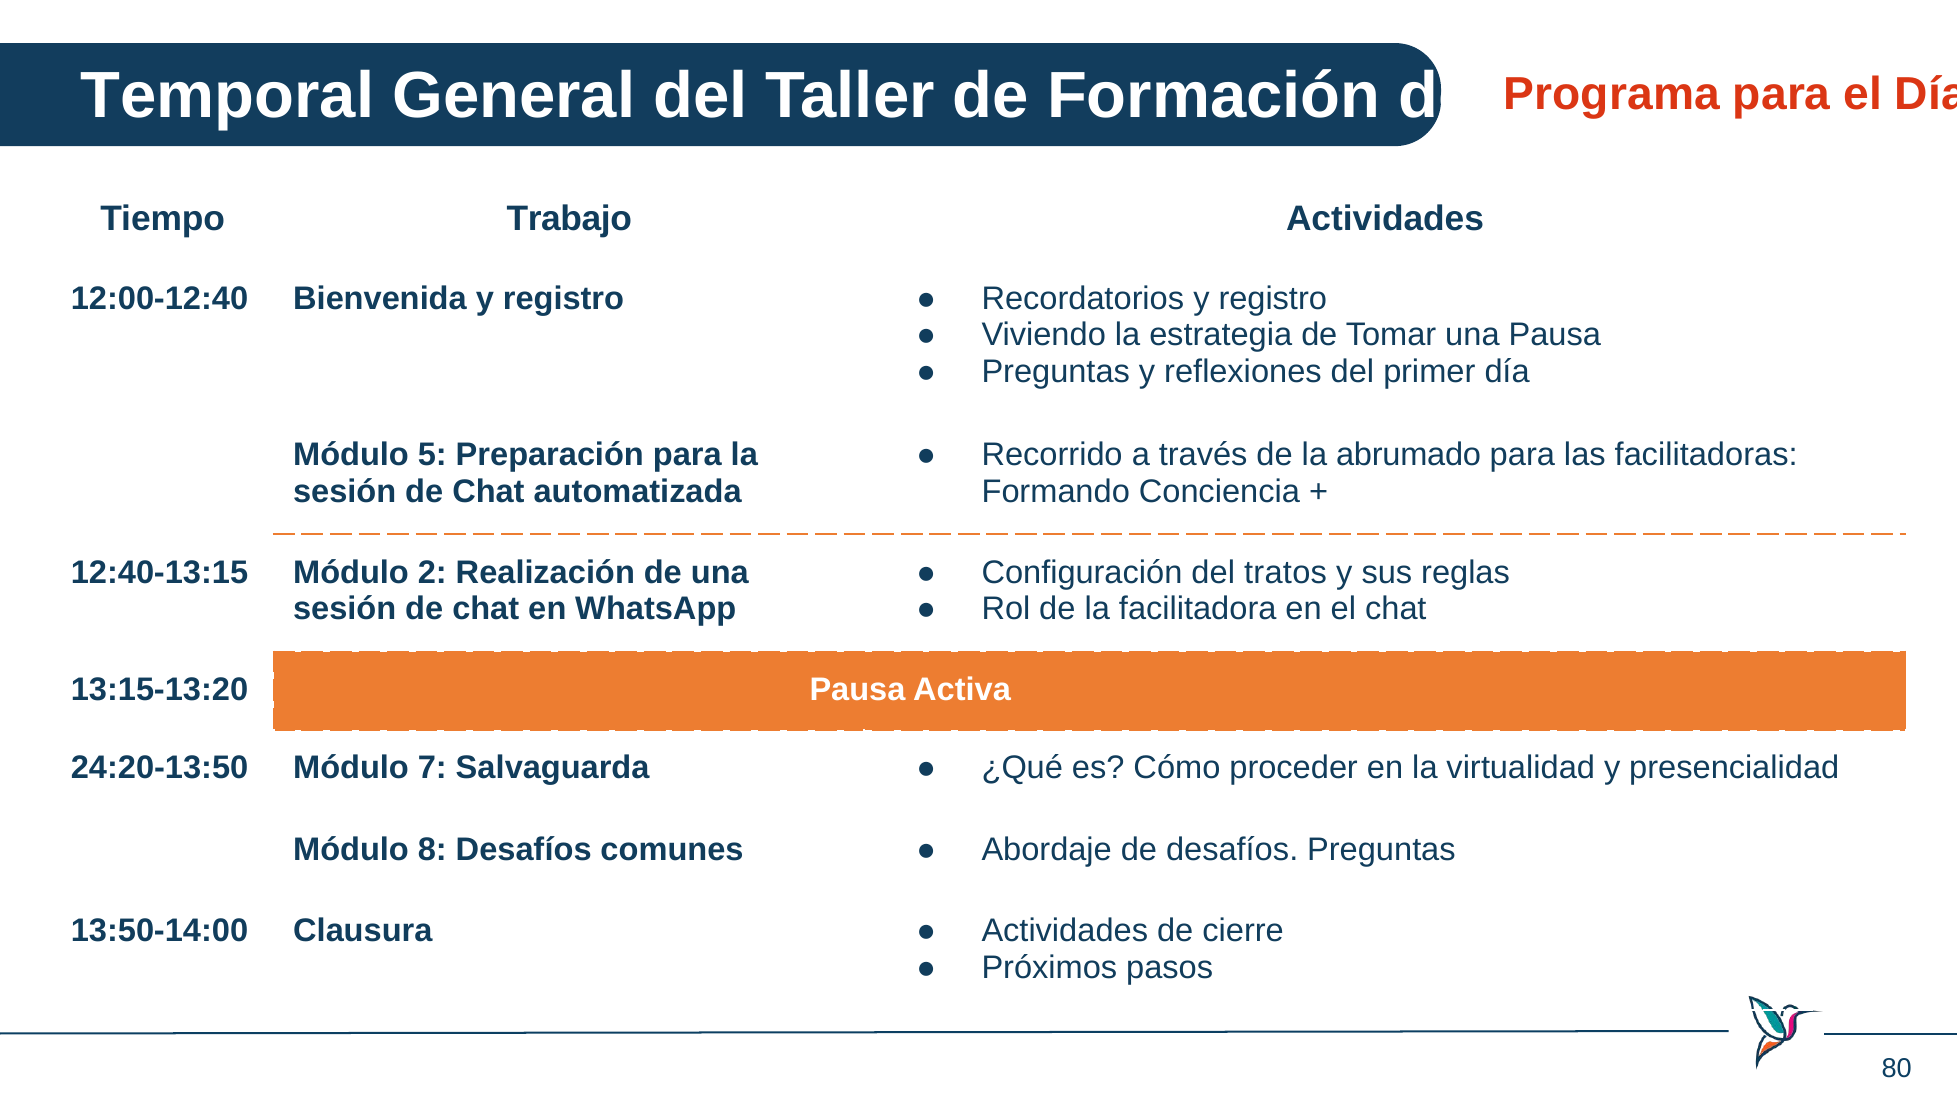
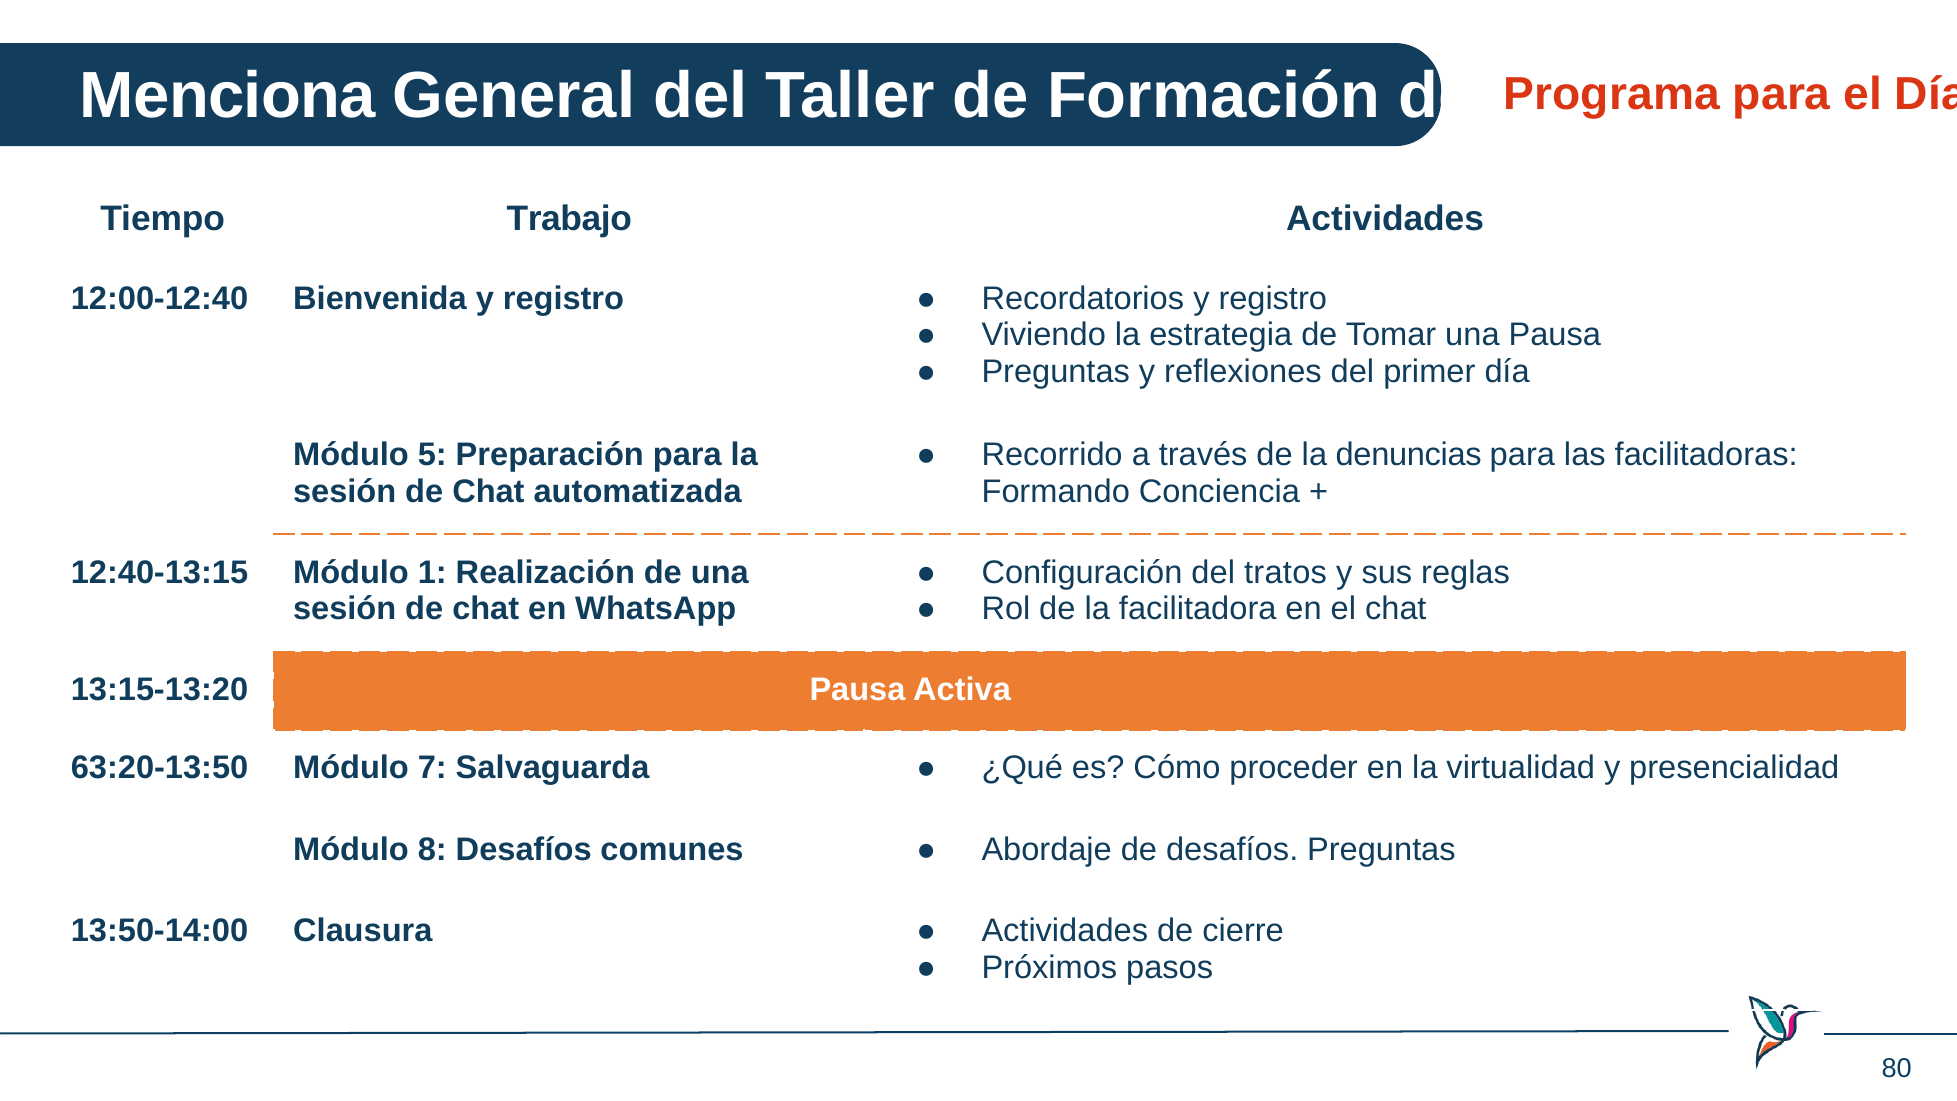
Temporal: Temporal -> Menciona
abrumado: abrumado -> denuncias
Módulo 2: 2 -> 1
24:20-13:50: 24:20-13:50 -> 63:20-13:50
